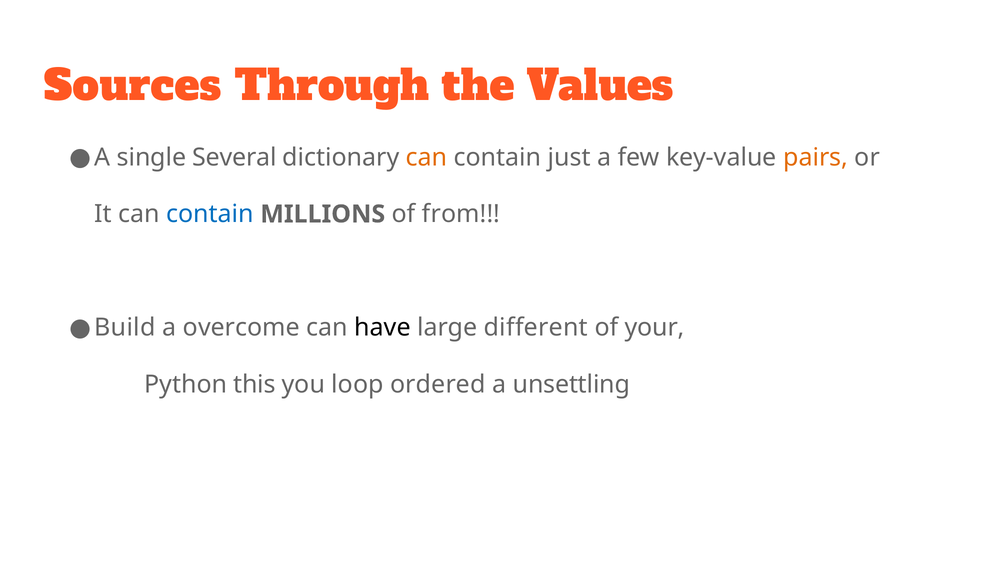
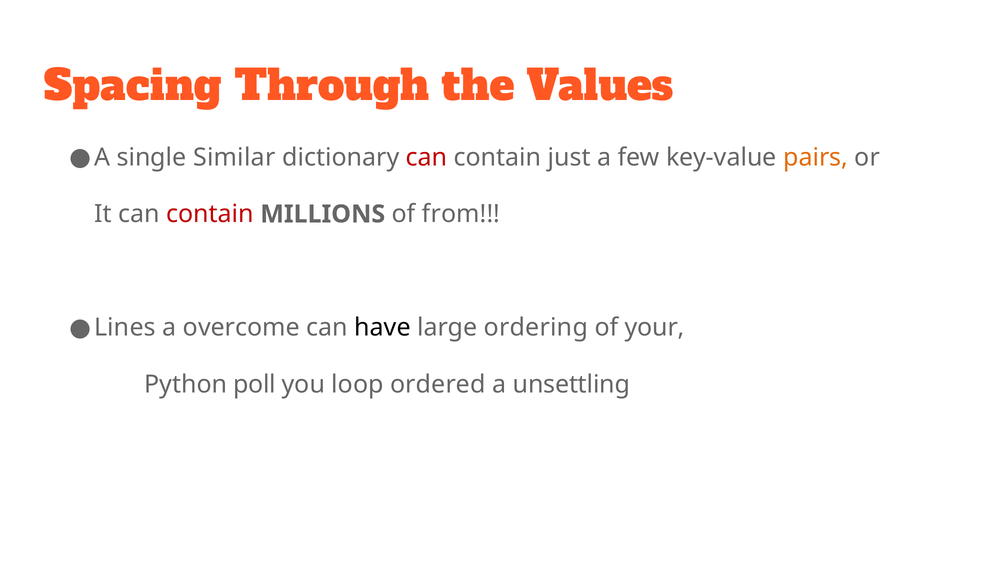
Sources: Sources -> Spacing
Several: Several -> Similar
can at (427, 157) colour: orange -> red
contain at (210, 214) colour: blue -> red
Build: Build -> Lines
different: different -> ordering
this: this -> poll
